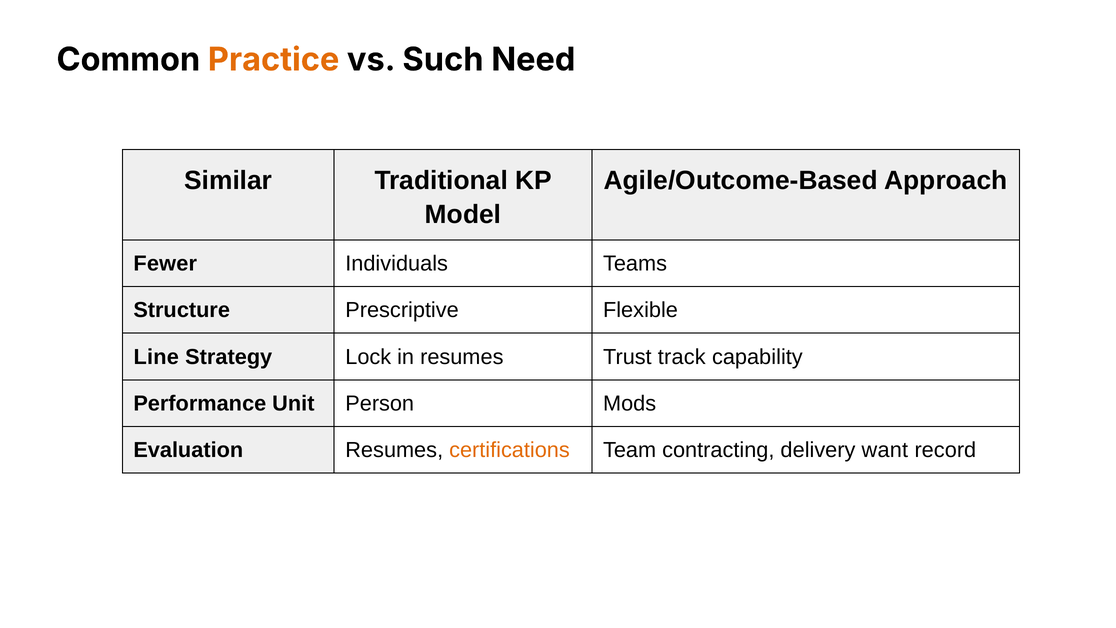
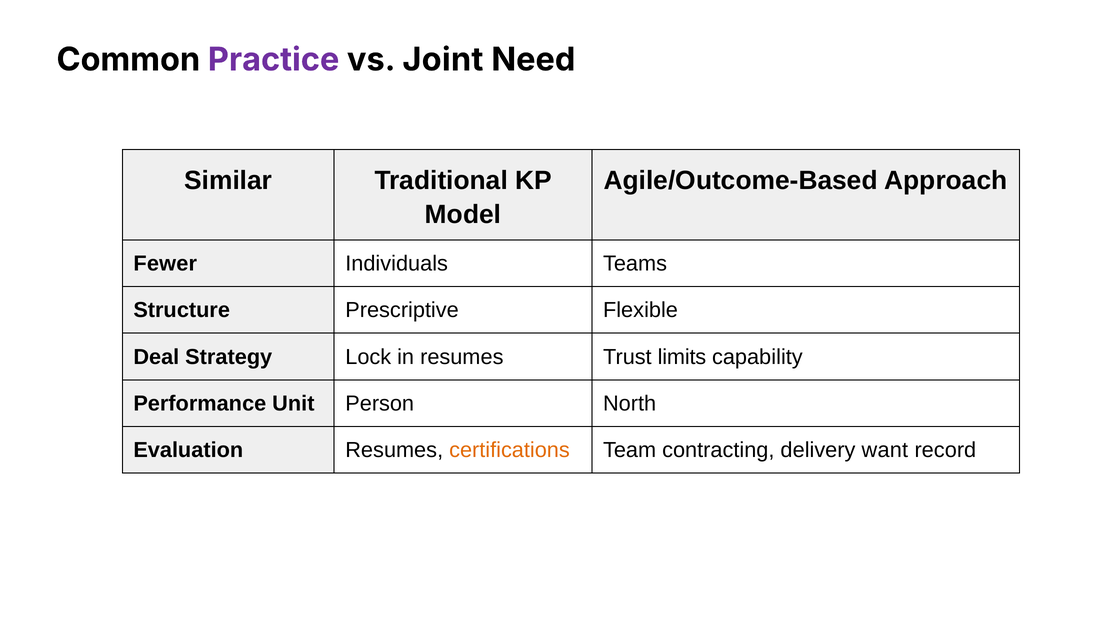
Practice colour: orange -> purple
Such: Such -> Joint
Line: Line -> Deal
track: track -> limits
Mods: Mods -> North
